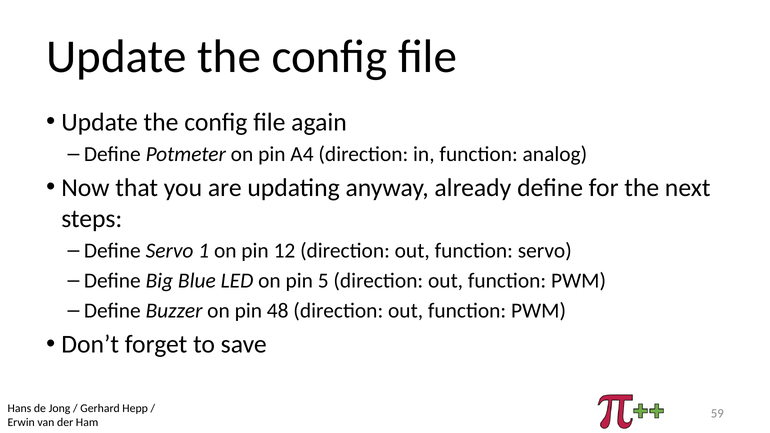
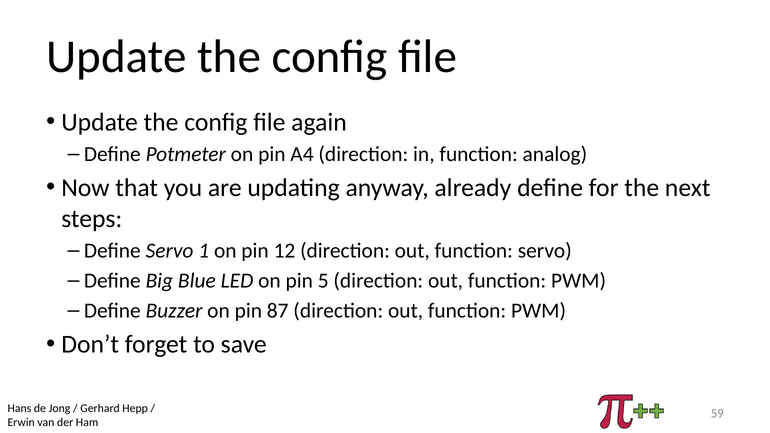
48: 48 -> 87
